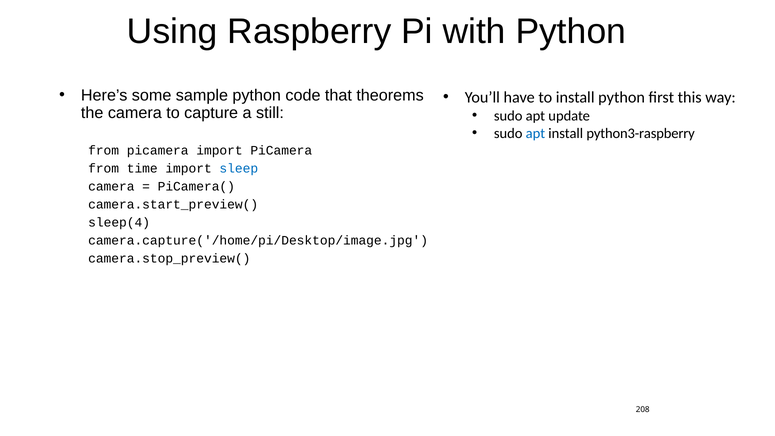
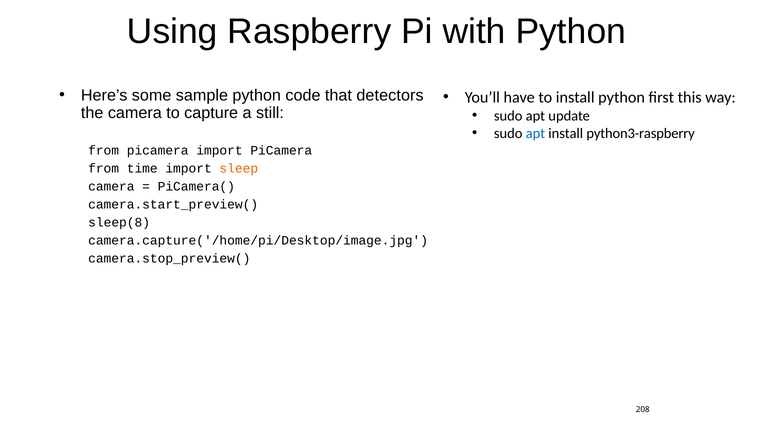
theorems: theorems -> detectors
sleep colour: blue -> orange
sleep(4: sleep(4 -> sleep(8
